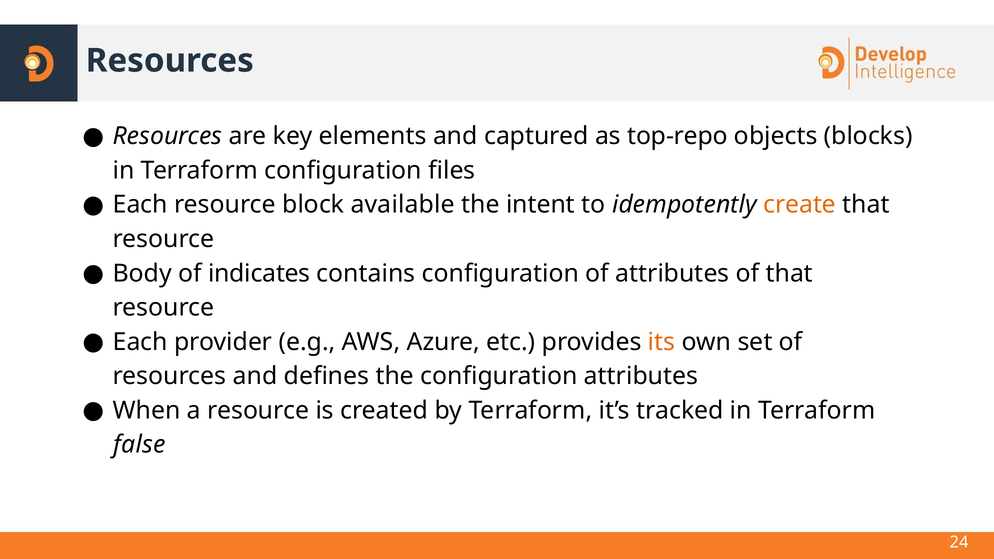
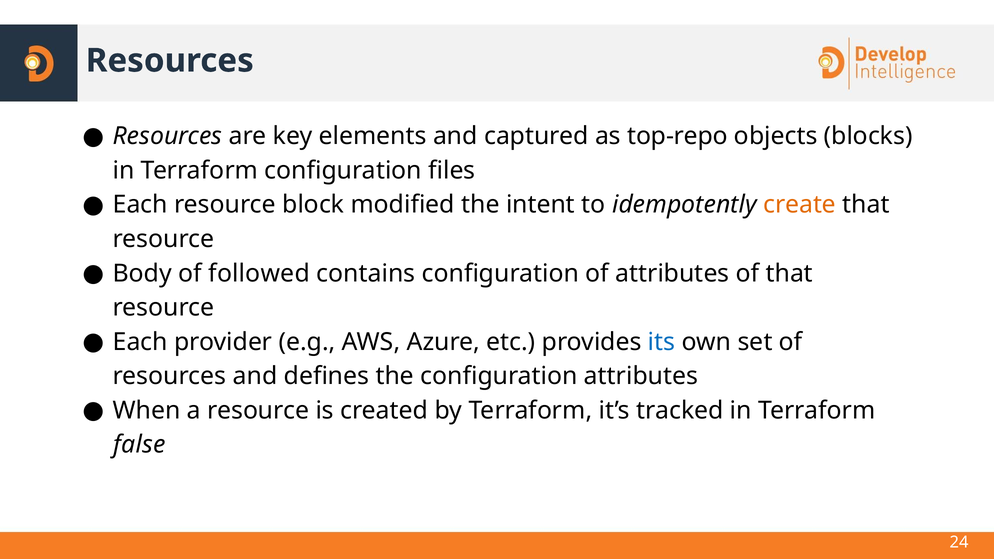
available: available -> modified
indicates: indicates -> followed
its colour: orange -> blue
